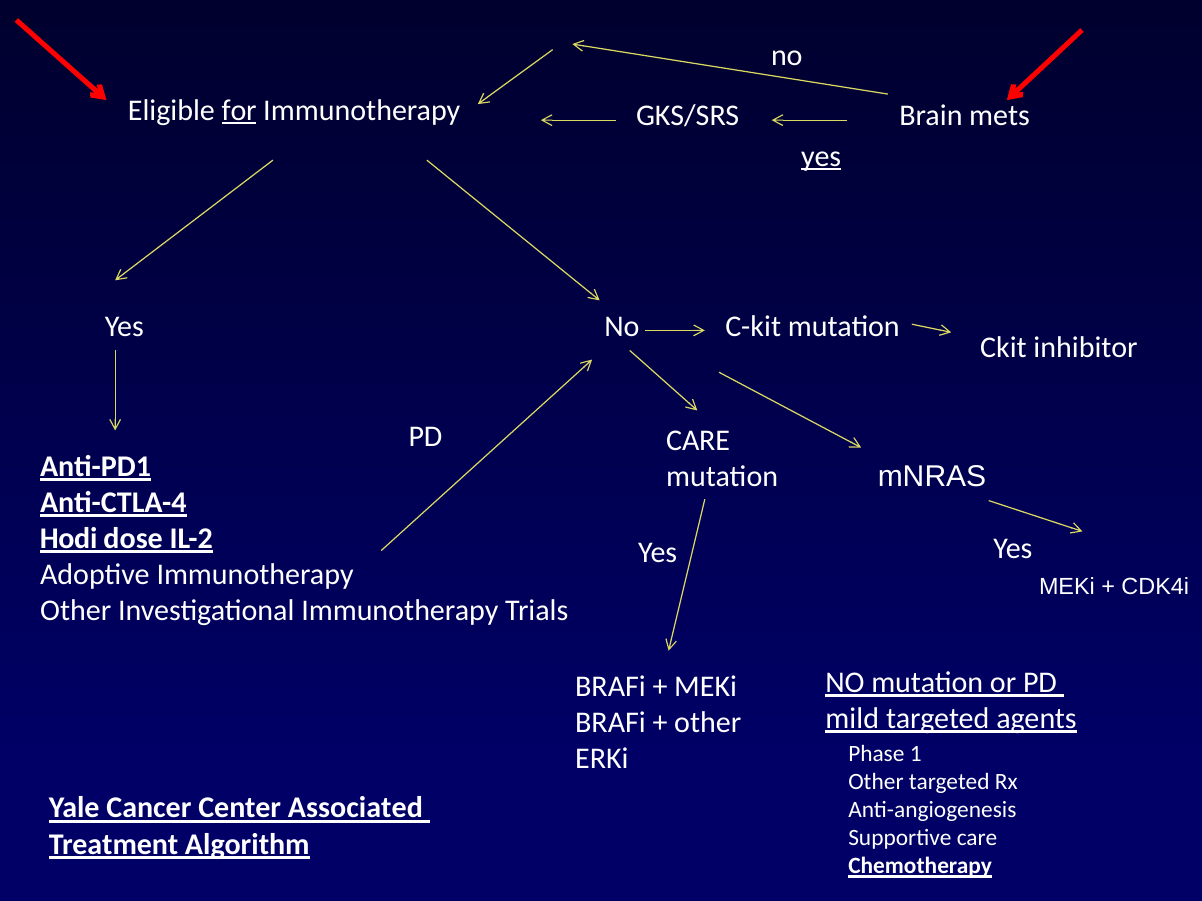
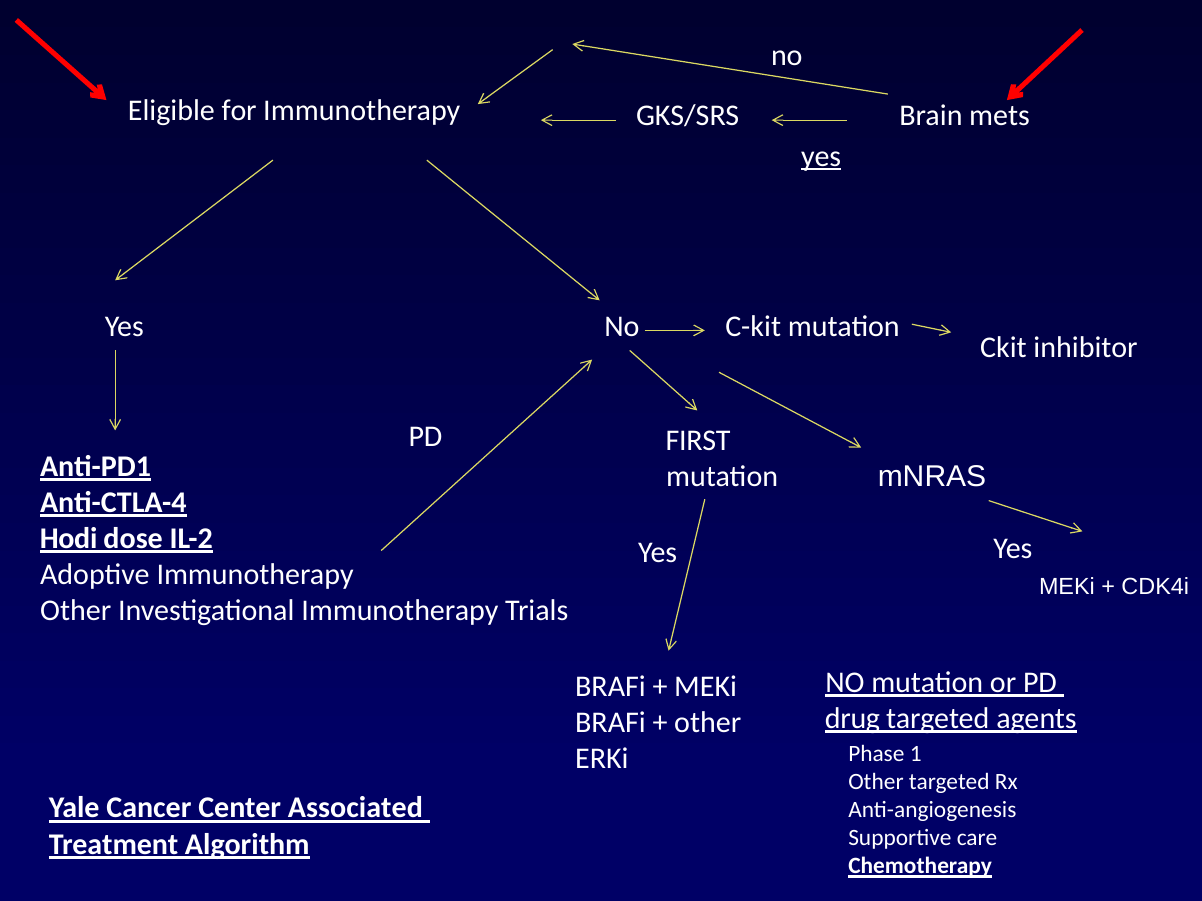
for underline: present -> none
CARE at (698, 441): CARE -> FIRST
mild: mild -> drug
